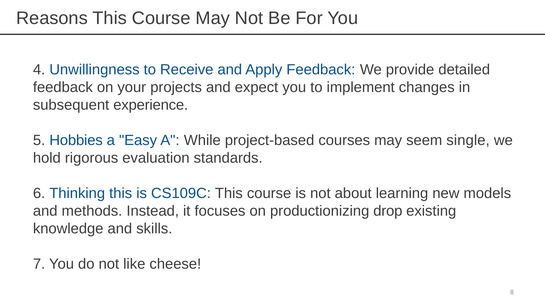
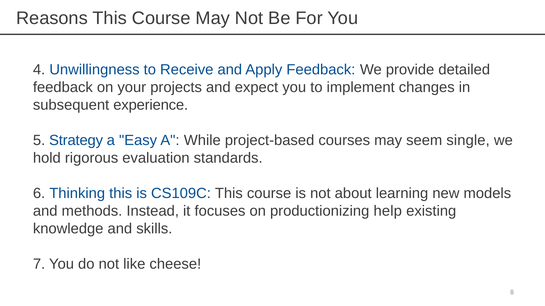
Hobbies: Hobbies -> Strategy
drop: drop -> help
